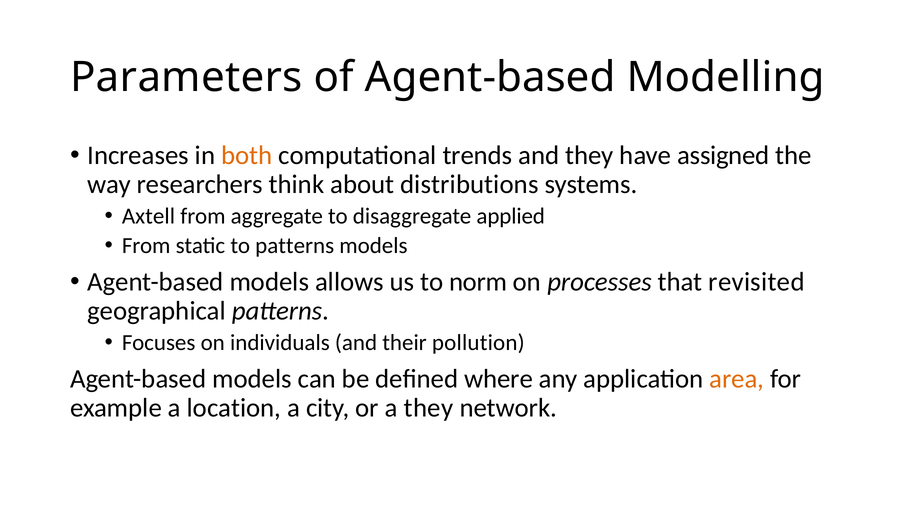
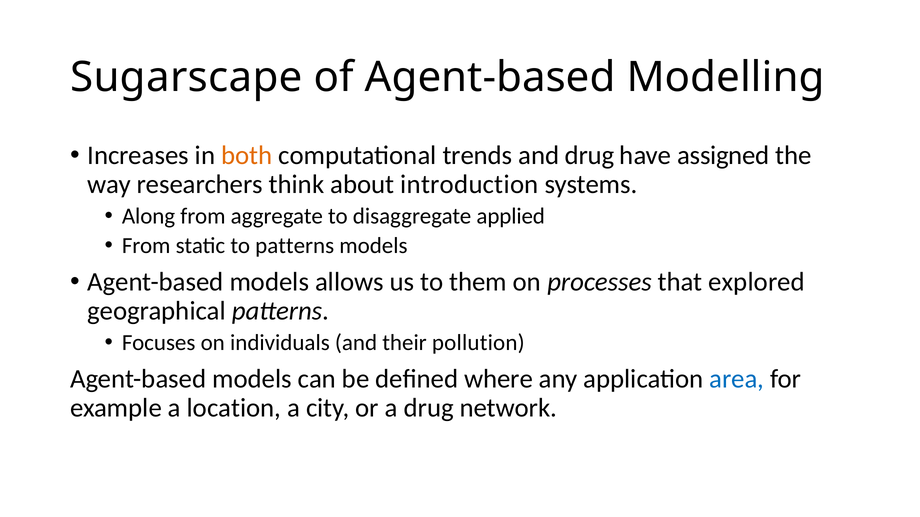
Parameters: Parameters -> Sugarscape
and they: they -> drug
distributions: distributions -> introduction
Axtell: Axtell -> Along
norm: norm -> them
revisited: revisited -> explored
area colour: orange -> blue
a they: they -> drug
